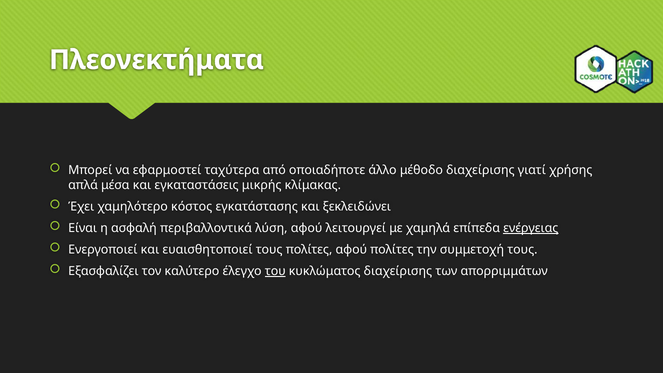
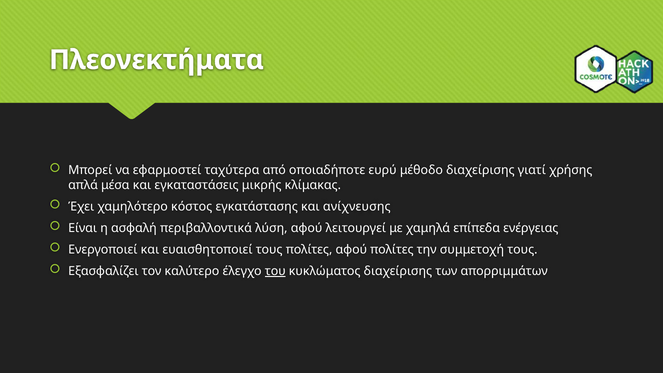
άλλο: άλλο -> ευρύ
ξεκλειδώνει: ξεκλειδώνει -> ανίχνευσης
ενέργειας underline: present -> none
